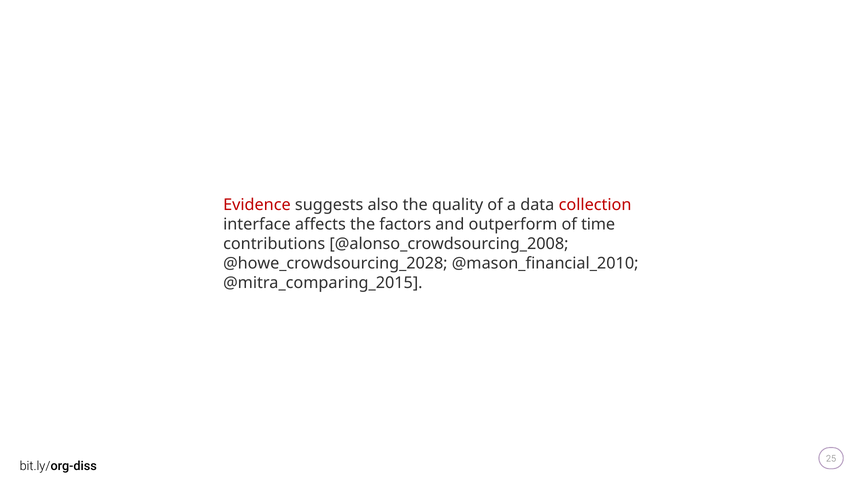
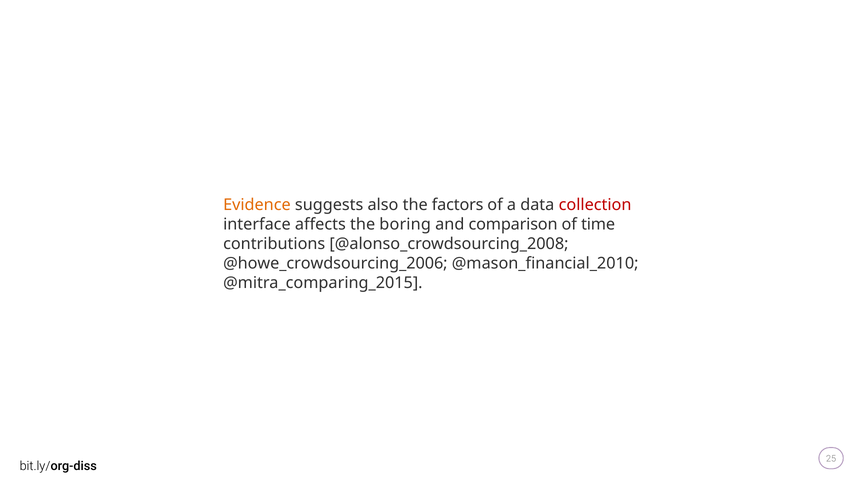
Evidence colour: red -> orange
quality: quality -> factors
factors: factors -> boring
outperform: outperform -> comparison
@howe_crowdsourcing_2028: @howe_crowdsourcing_2028 -> @howe_crowdsourcing_2006
